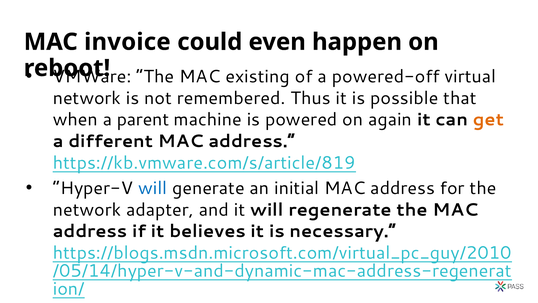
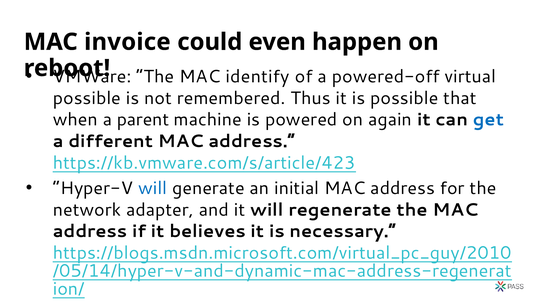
existing: existing -> identify
network at (87, 98): network -> possible
get colour: orange -> blue
https://kb.vmware.com/s/article/819: https://kb.vmware.com/s/article/819 -> https://kb.vmware.com/s/article/423
